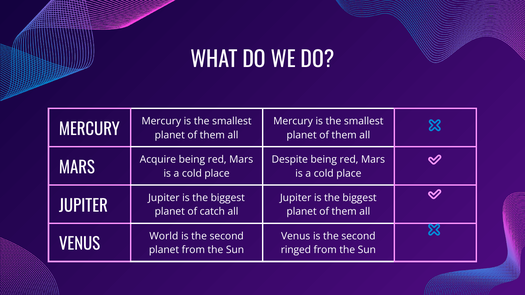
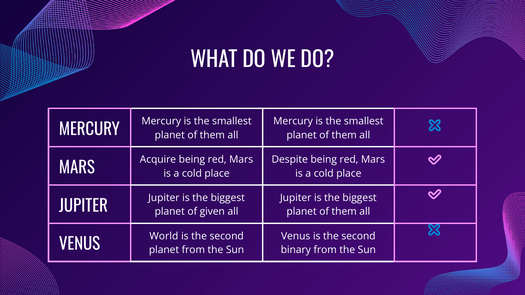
catch: catch -> given
ringed: ringed -> binary
